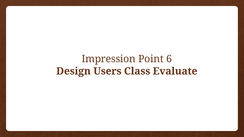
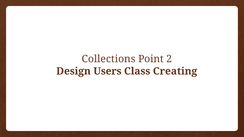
Impression: Impression -> Collections
6: 6 -> 2
Evaluate: Evaluate -> Creating
